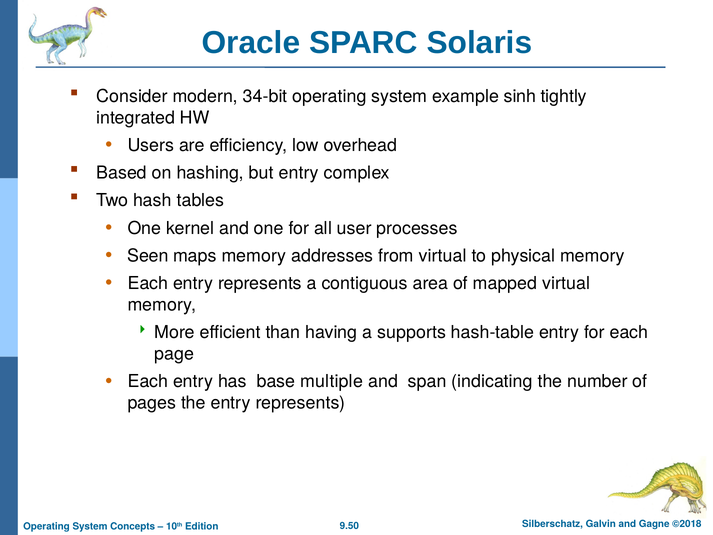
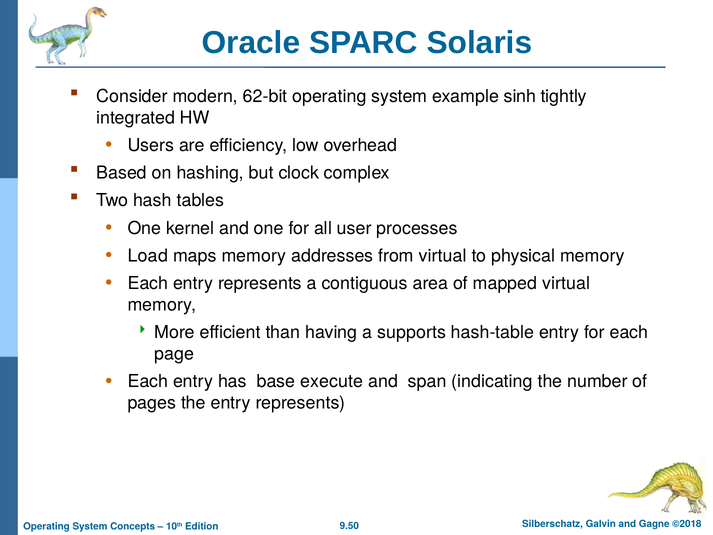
34-bit: 34-bit -> 62-bit
but entry: entry -> clock
Seen: Seen -> Load
multiple: multiple -> execute
